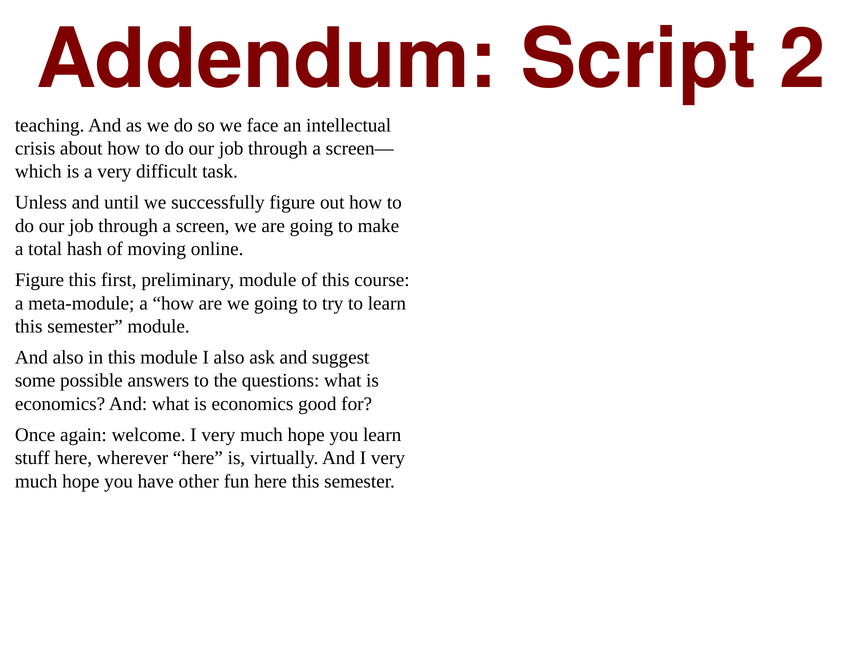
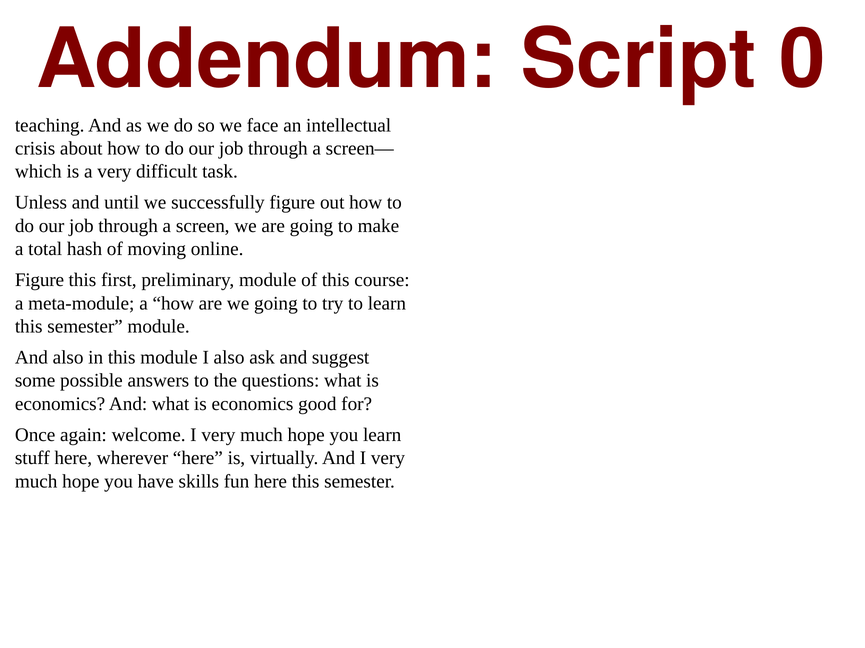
2: 2 -> 0
other: other -> skills
